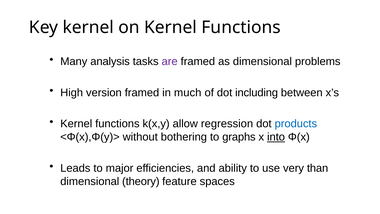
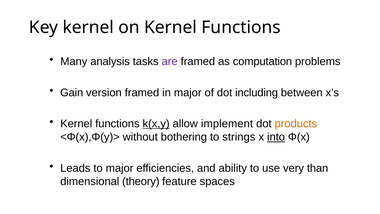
as dimensional: dimensional -> computation
High: High -> Gain
in much: much -> major
k(x,y underline: none -> present
regression: regression -> implement
products colour: blue -> orange
graphs: graphs -> strings
